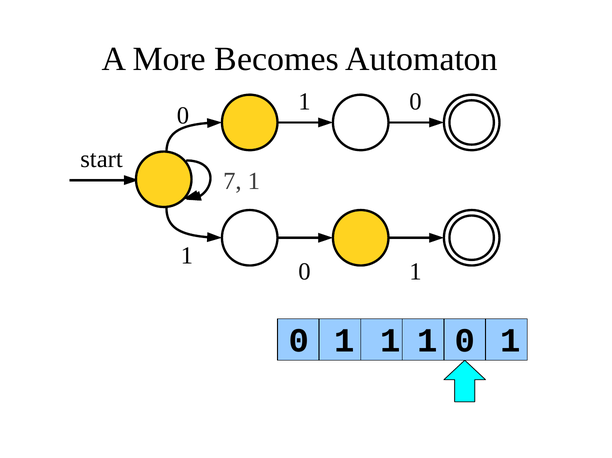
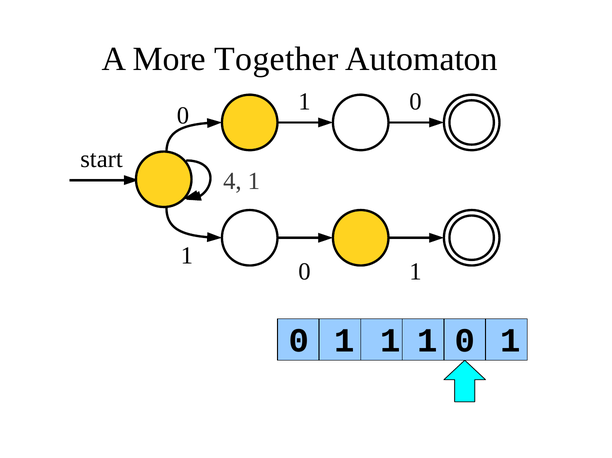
Becomes: Becomes -> Together
7: 7 -> 4
